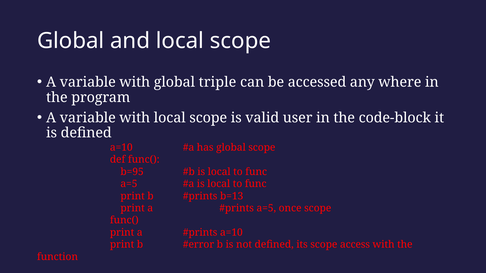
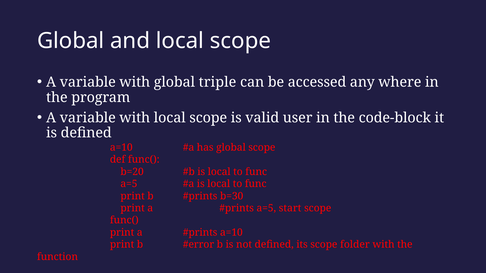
b=95: b=95 -> b=20
b=13: b=13 -> b=30
once: once -> start
access: access -> folder
